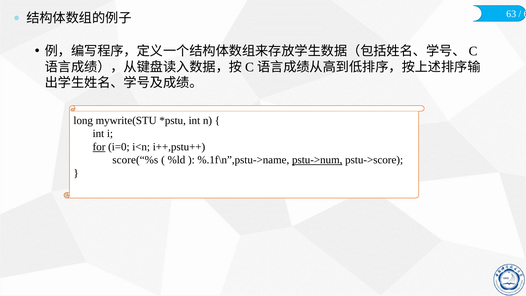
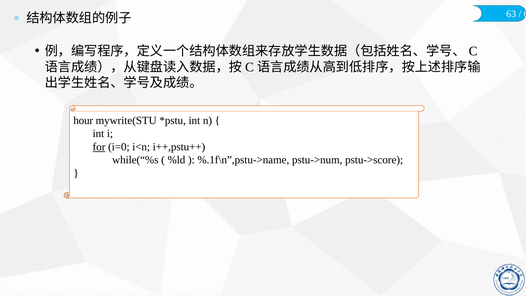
long: long -> hour
score(“%s: score(“%s -> while(“%s
pstu->num underline: present -> none
